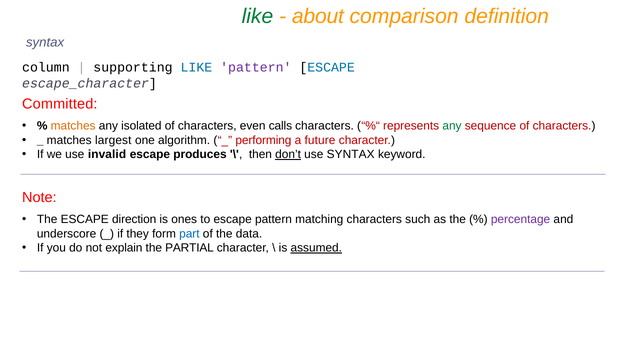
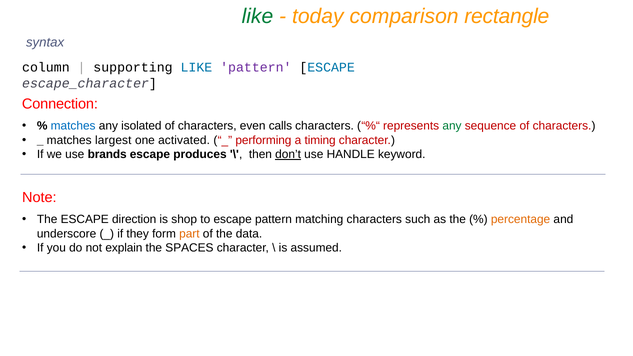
about: about -> today
definition: definition -> rectangle
Committed: Committed -> Connection
matches at (73, 126) colour: orange -> blue
algorithm: algorithm -> activated
future: future -> timing
invalid: invalid -> brands
use SYNTAX: SYNTAX -> HANDLE
ones: ones -> shop
percentage colour: purple -> orange
part colour: blue -> orange
PARTIAL: PARTIAL -> SPACES
assumed underline: present -> none
